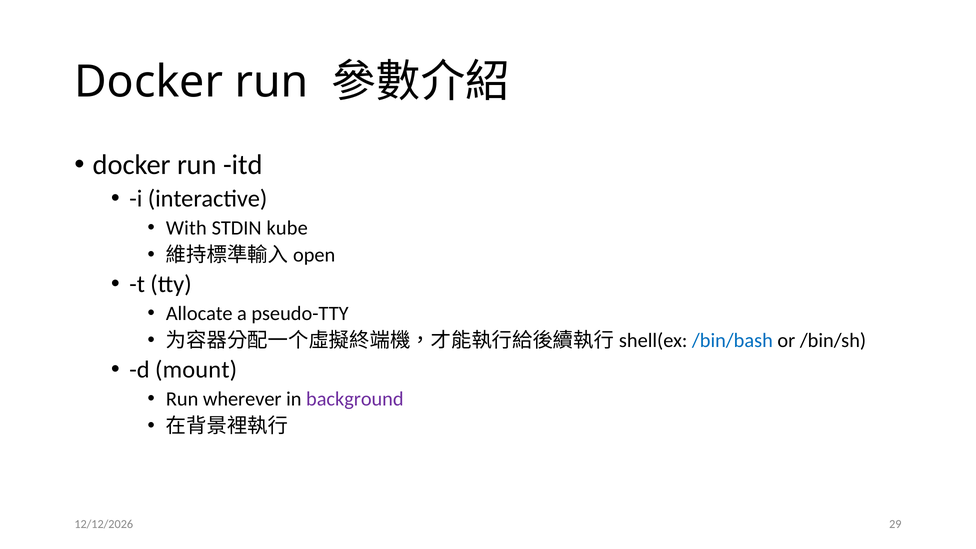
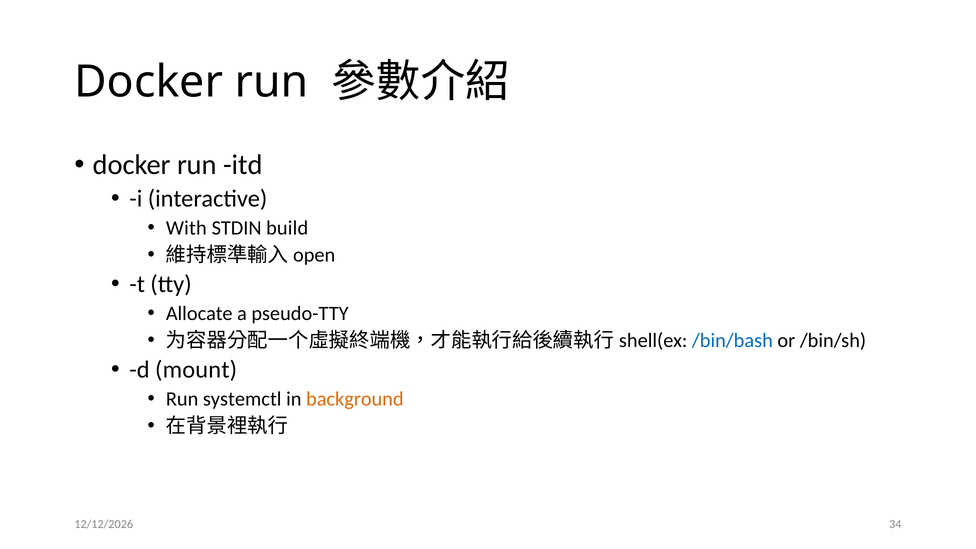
kube: kube -> build
wherever: wherever -> systemctl
background colour: purple -> orange
29: 29 -> 34
